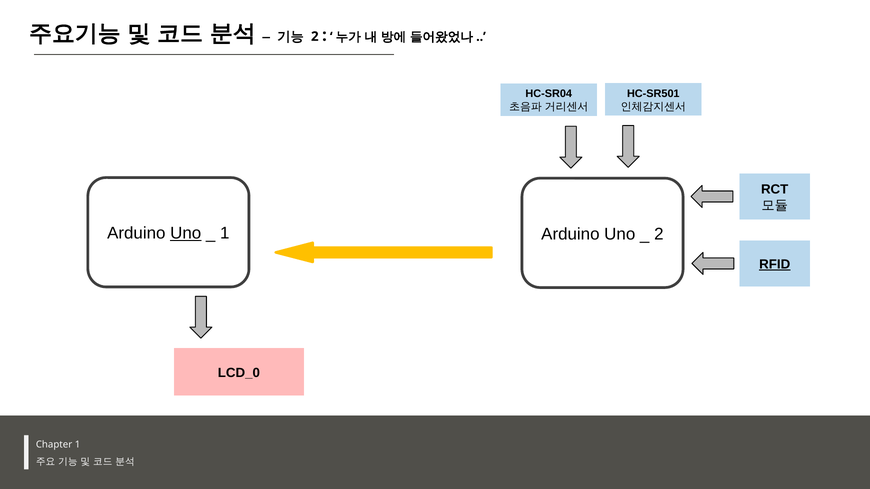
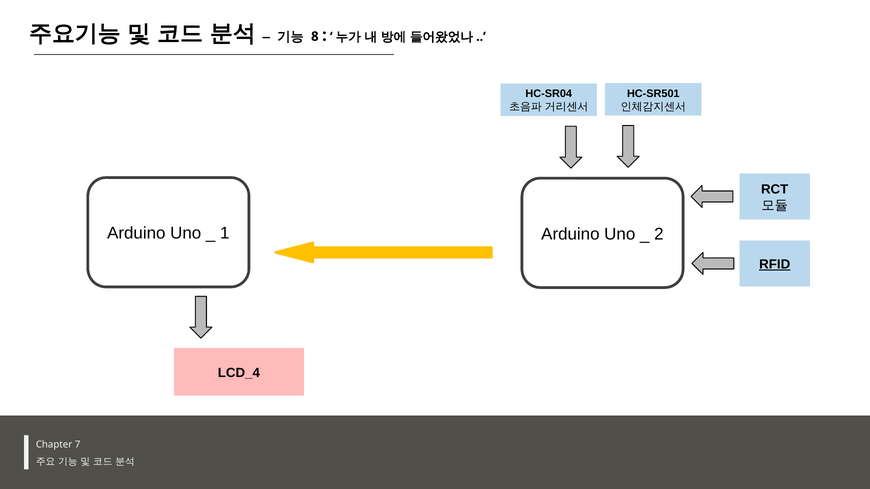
2 at (315, 36): 2 -> 8
Uno at (186, 234) underline: present -> none
LCD_0: LCD_0 -> LCD_4
Chapter 1: 1 -> 7
